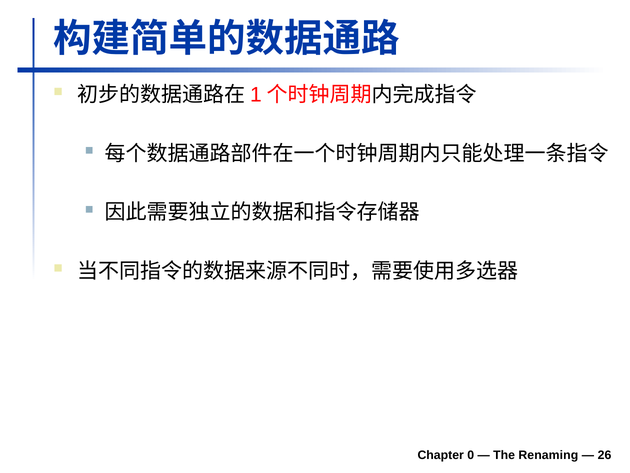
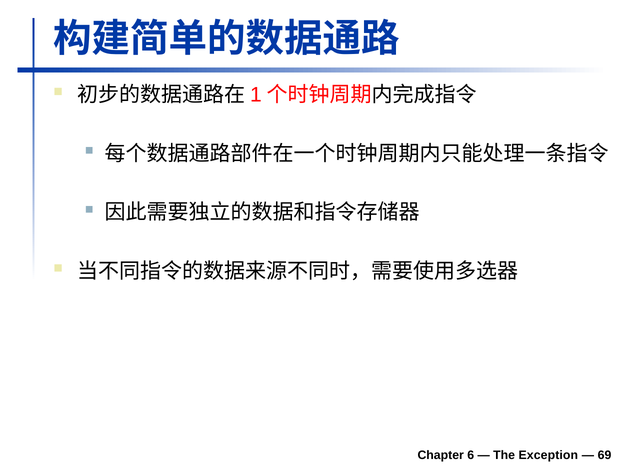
0: 0 -> 6
Renaming: Renaming -> Exception
26: 26 -> 69
